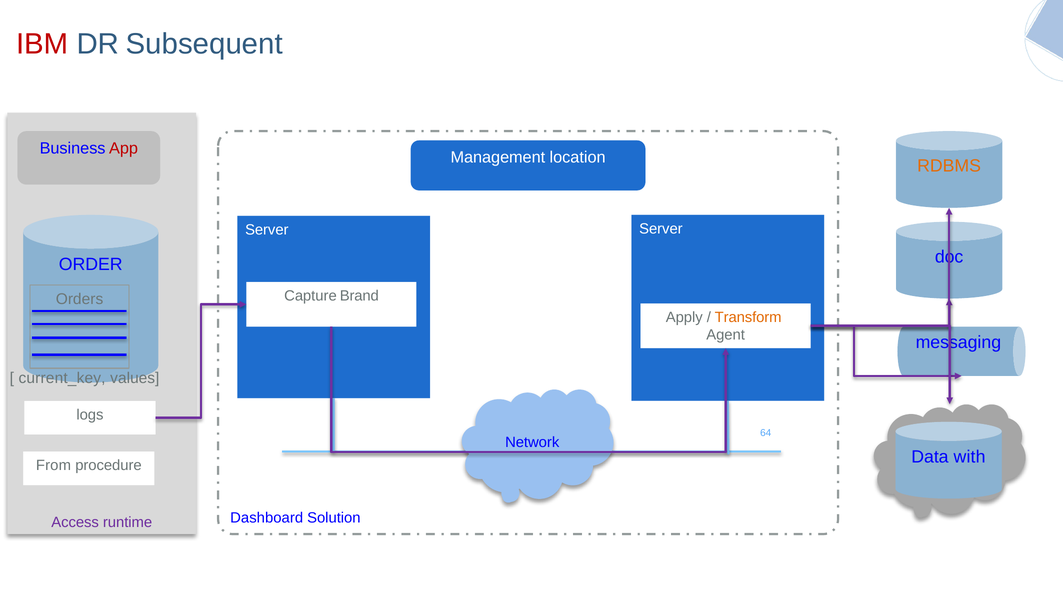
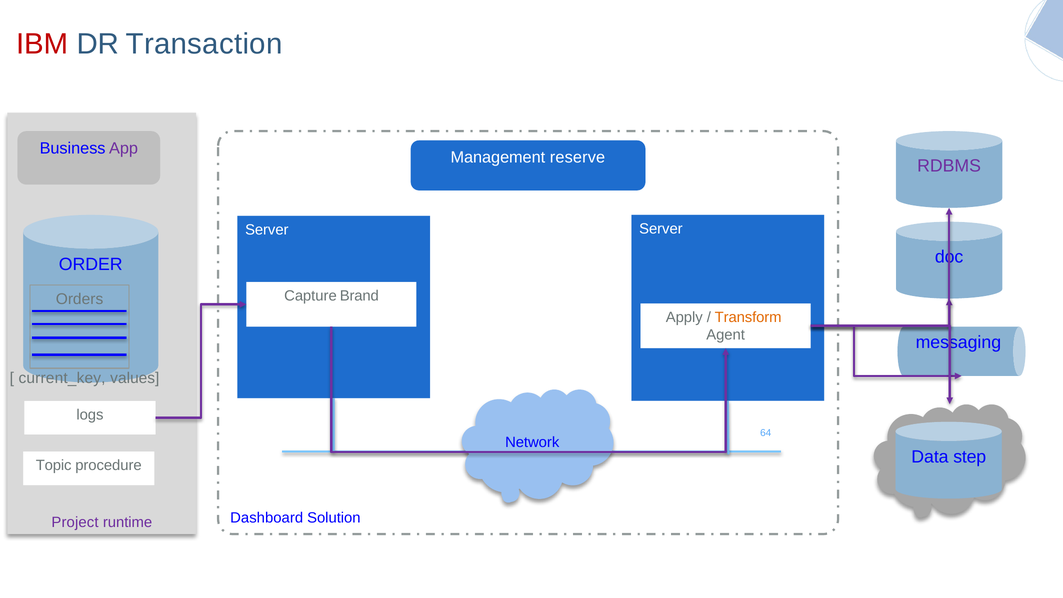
Subsequent: Subsequent -> Transaction
App colour: red -> purple
location: location -> reserve
RDBMS colour: orange -> purple
with: with -> step
From: From -> Topic
Access: Access -> Project
